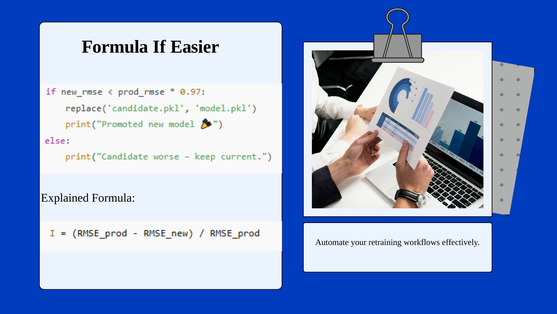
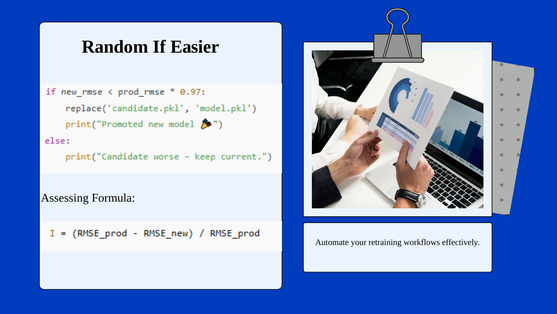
Formula at (115, 47): Formula -> Random
Explained: Explained -> Assessing
